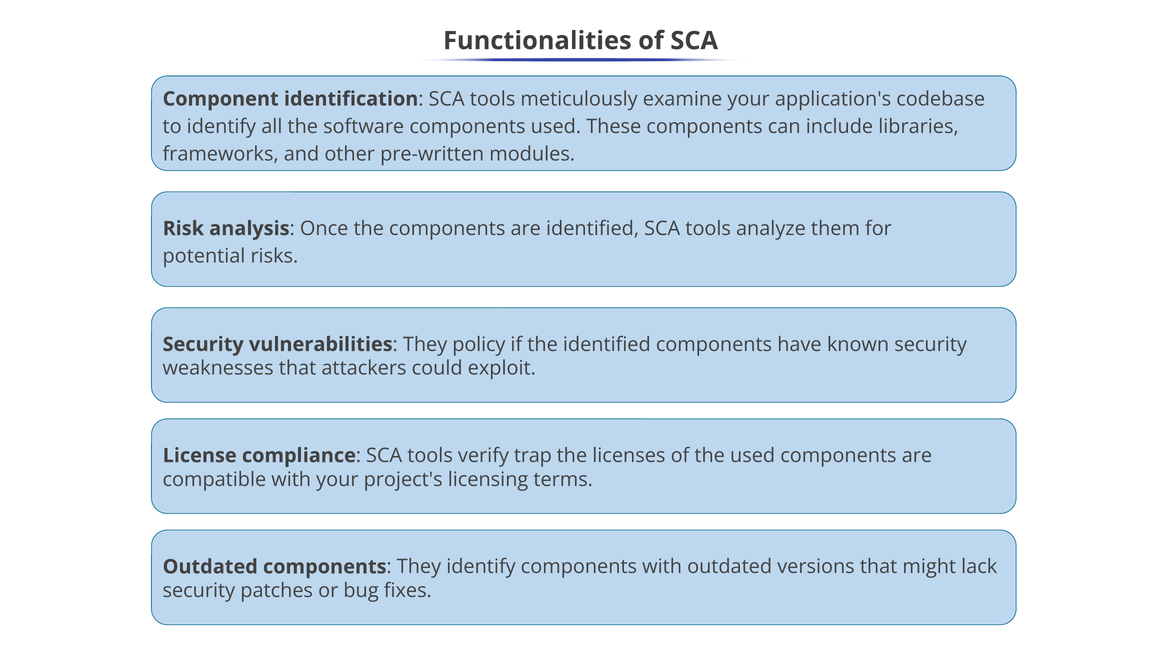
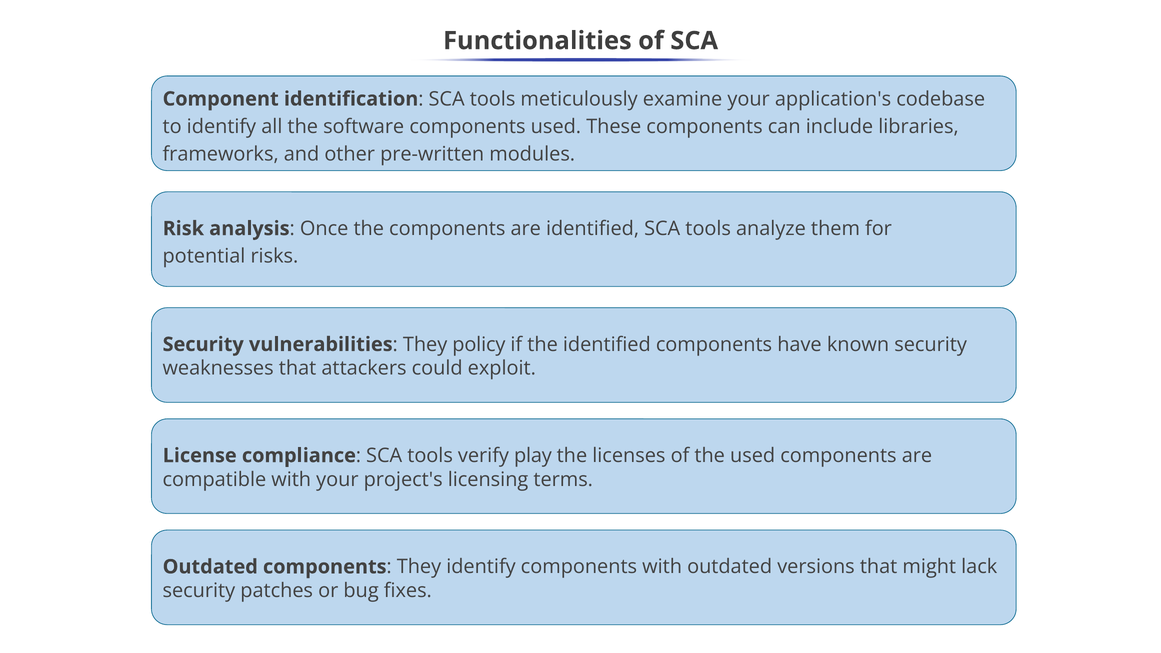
trap: trap -> play
